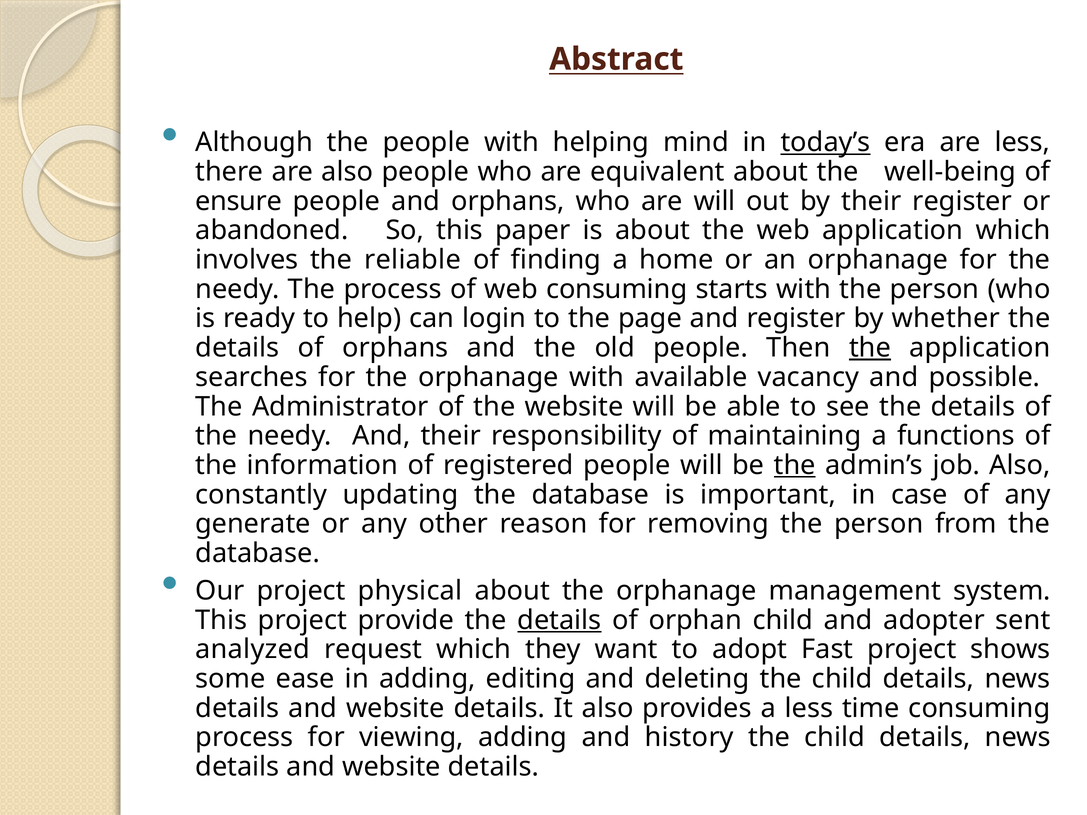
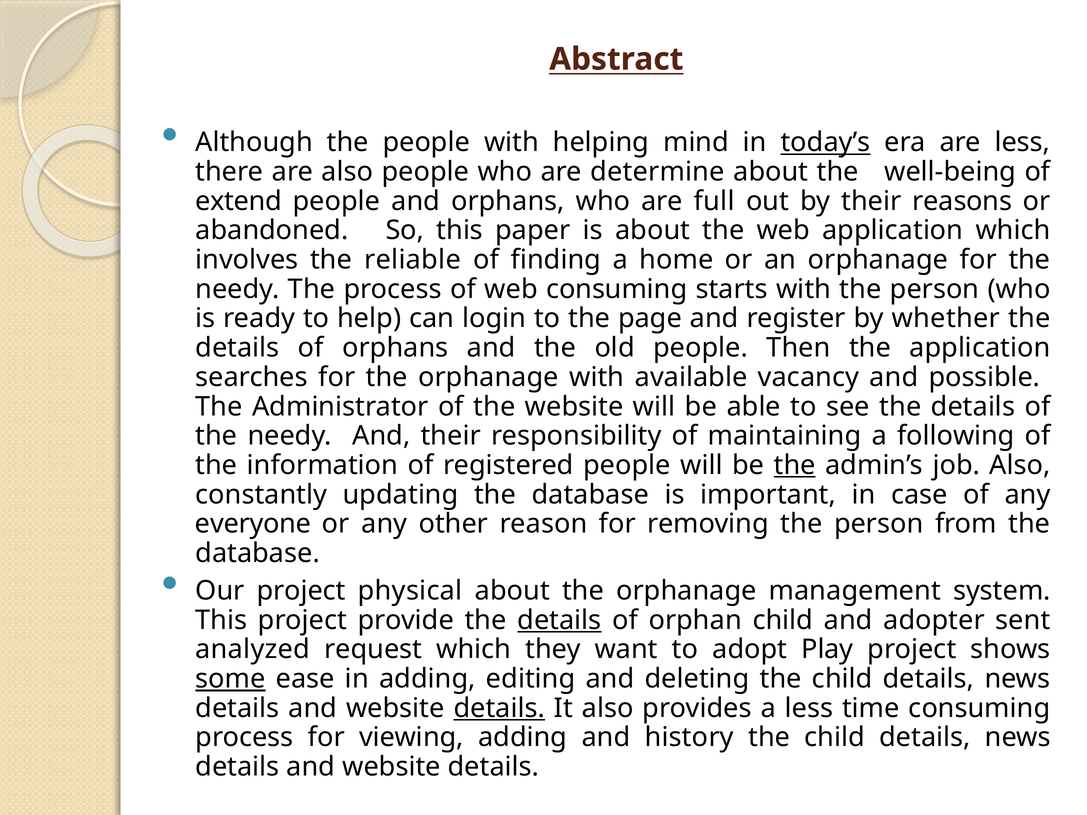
equivalent: equivalent -> determine
ensure: ensure -> extend
are will: will -> full
their register: register -> reasons
the at (870, 348) underline: present -> none
functions: functions -> following
generate: generate -> everyone
Fast: Fast -> Play
some underline: none -> present
details at (499, 708) underline: none -> present
